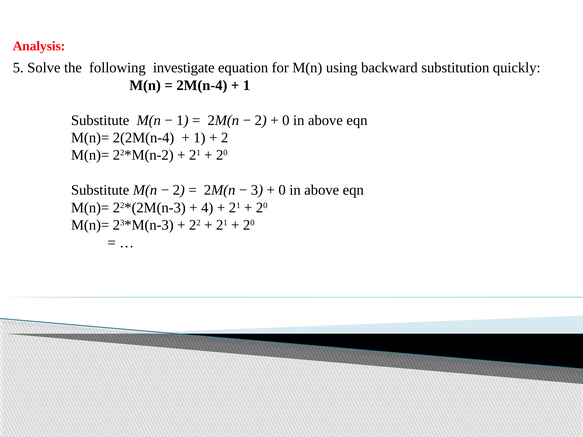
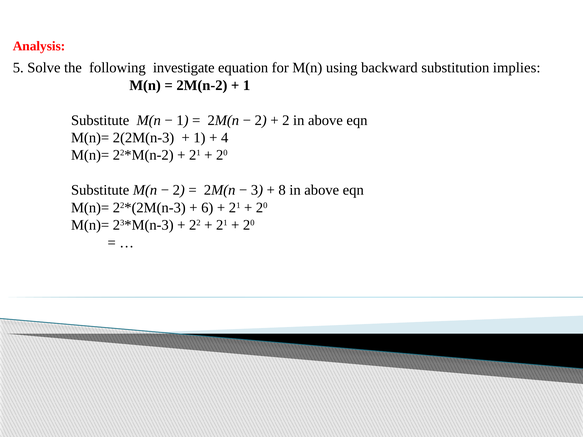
quickly: quickly -> implies
2M(n-4: 2M(n-4 -> 2M(n-2
0 at (286, 120): 0 -> 2
2(2M(n-4: 2(2M(n-4 -> 2(2M(n-3
2 at (225, 138): 2 -> 4
0 at (282, 190): 0 -> 8
4: 4 -> 6
